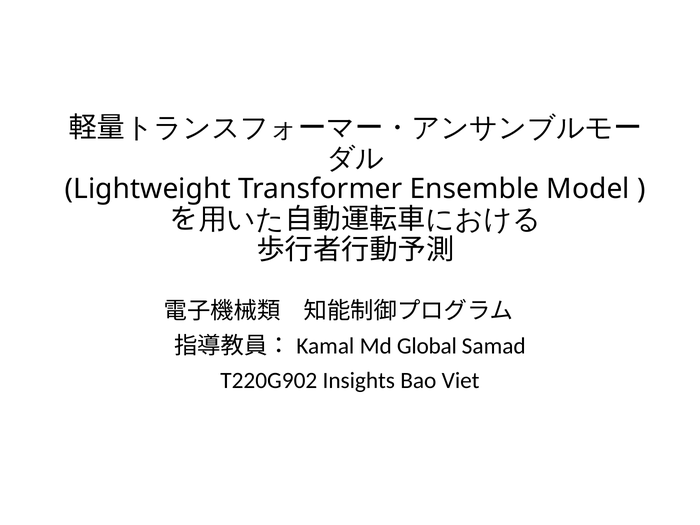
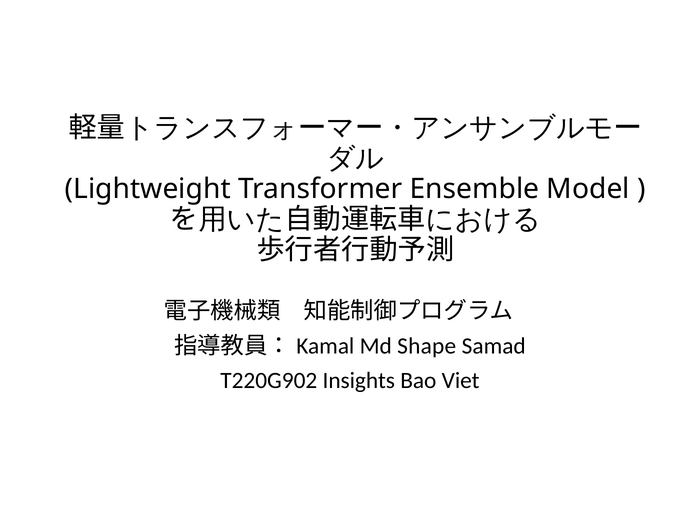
Global: Global -> Shape
